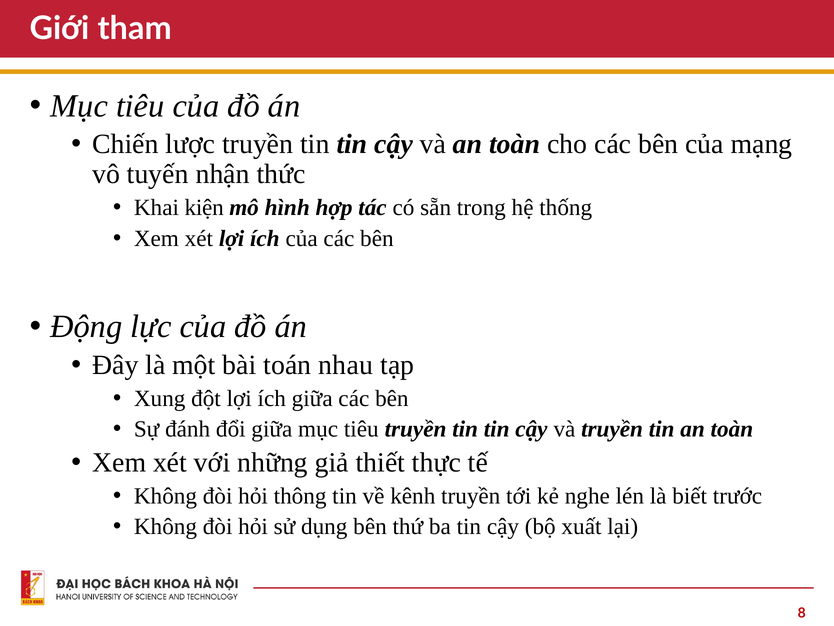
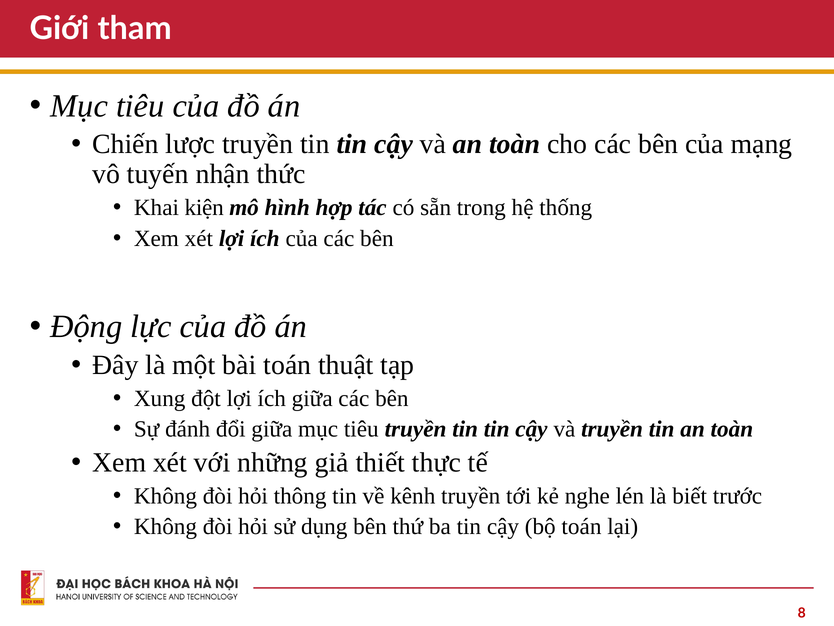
nhau: nhau -> thuật
bộ xuất: xuất -> toán
